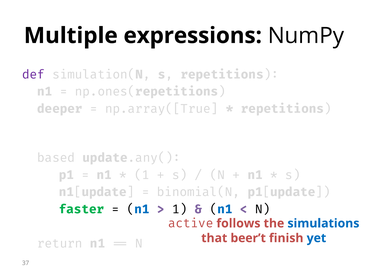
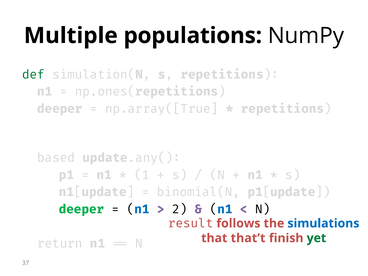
expressions: expressions -> populations
def colour: purple -> green
faster at (82, 209): faster -> deeper
1 at (180, 209): 1 -> 2
active: active -> result
beer’t: beer’t -> that’t
yet colour: blue -> green
